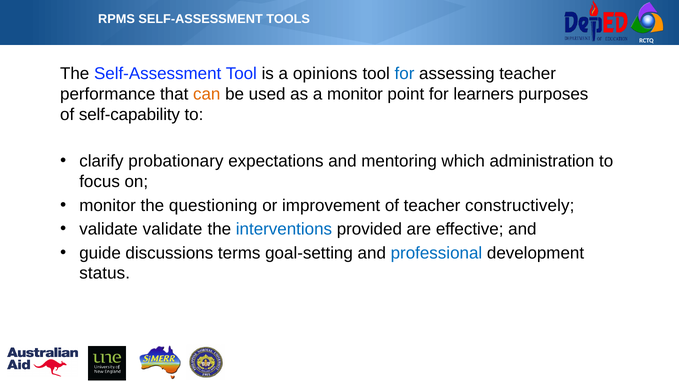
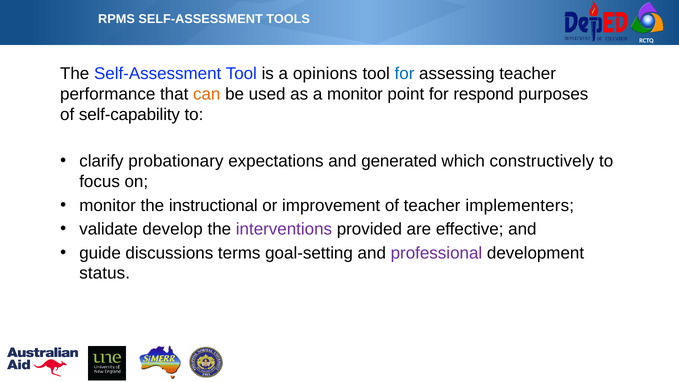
learners: learners -> respond
mentoring: mentoring -> generated
administration: administration -> constructively
questioning: questioning -> instructional
constructively: constructively -> implementers
validate validate: validate -> develop
interventions colour: blue -> purple
professional colour: blue -> purple
